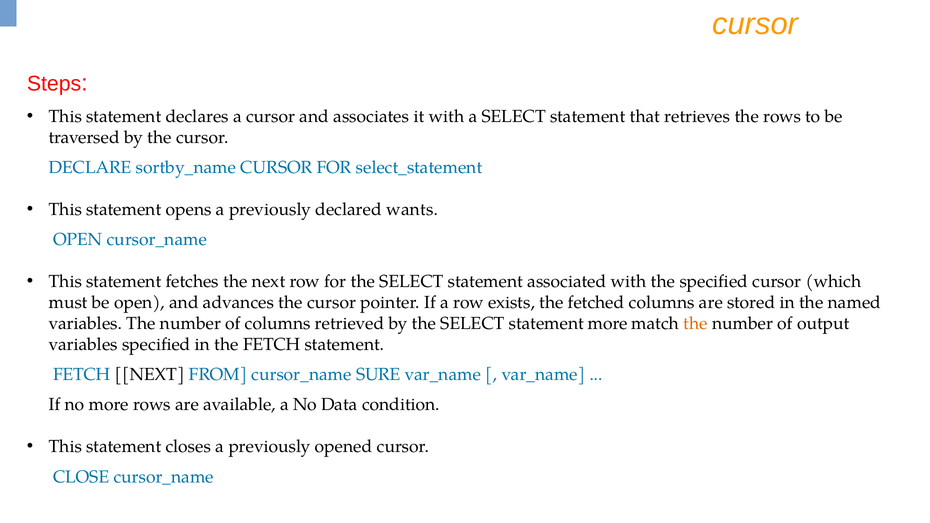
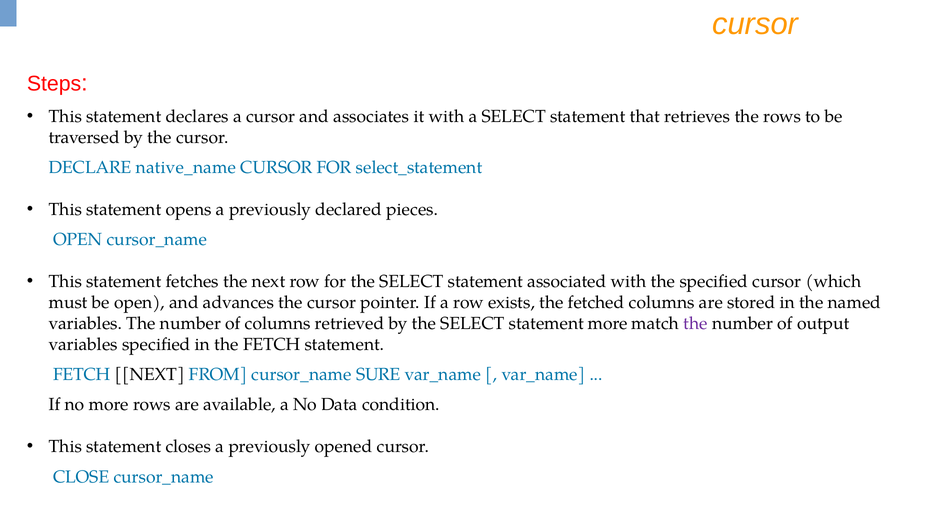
sortby_name: sortby_name -> native_name
wants: wants -> pieces
the at (696, 323) colour: orange -> purple
